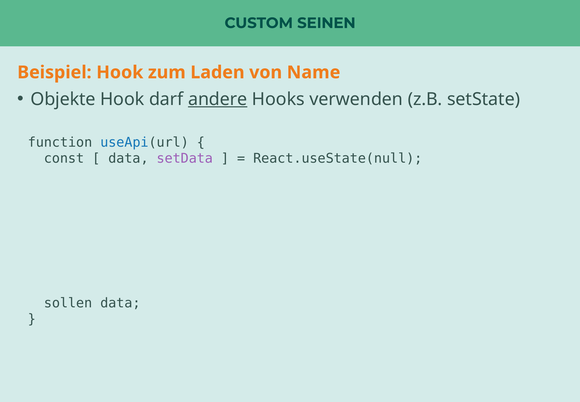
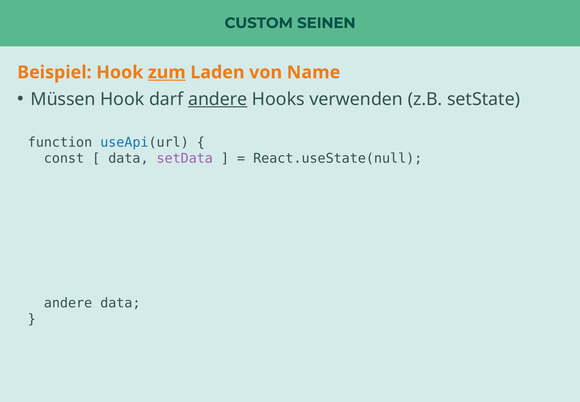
zum underline: none -> present
Objekte: Objekte -> Müssen
sollen at (68, 303): sollen -> andere
